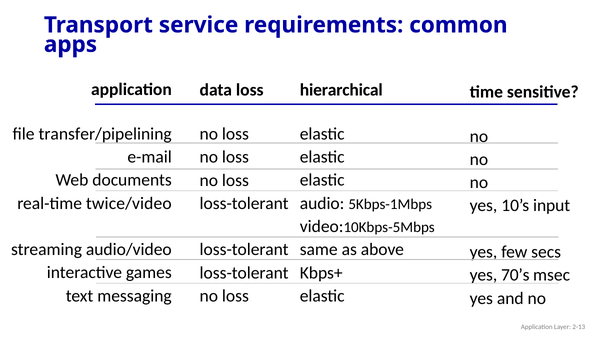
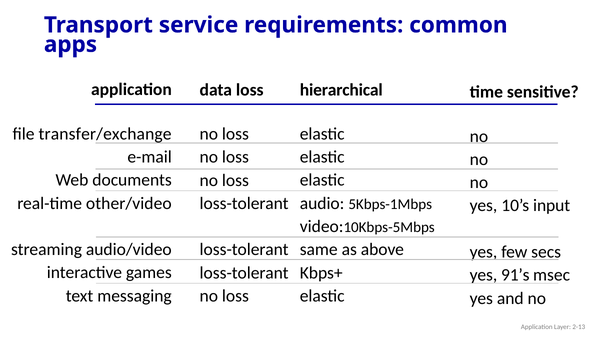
transfer/pipelining: transfer/pipelining -> transfer/exchange
twice/video: twice/video -> other/video
70’s: 70’s -> 91’s
